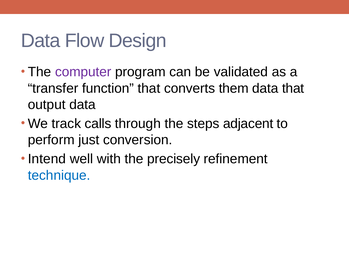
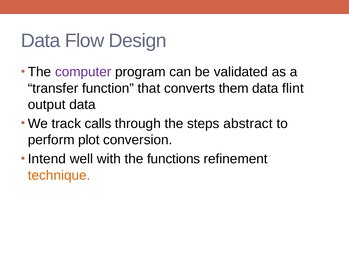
data that: that -> flint
adjacent: adjacent -> abstract
just: just -> plot
precisely: precisely -> functions
technique colour: blue -> orange
